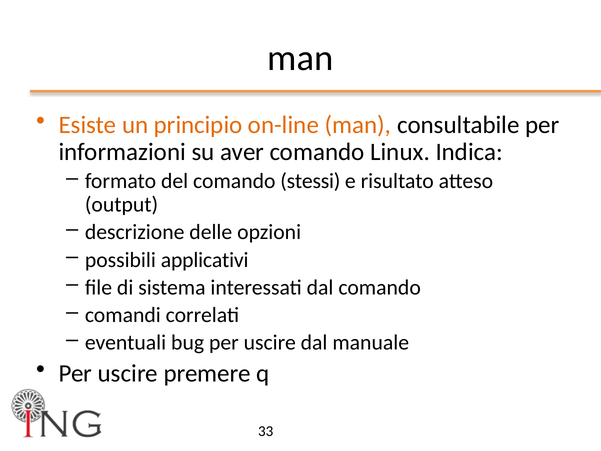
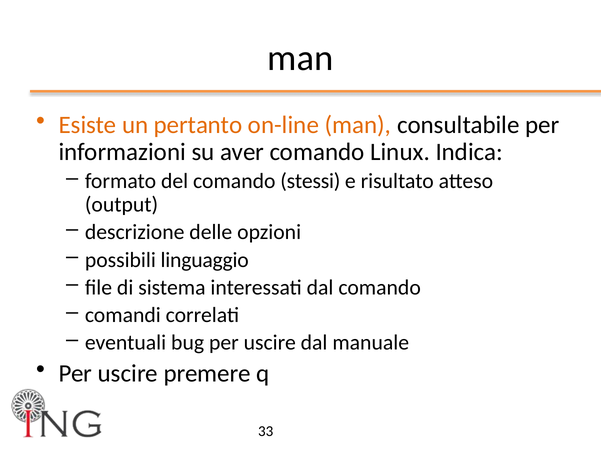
principio: principio -> pertanto
applicativi: applicativi -> linguaggio
